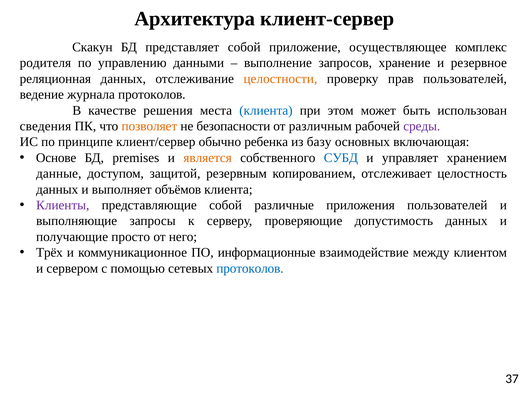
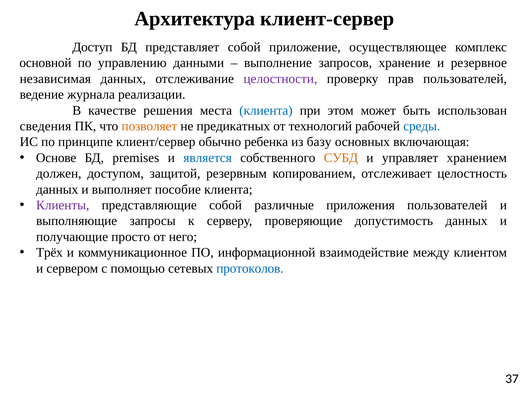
Скакун: Скакун -> Доступ
родителя: родителя -> основной
реляционная: реляционная -> независимая
целостности colour: orange -> purple
журнала протоколов: протоколов -> реализации
безопасности: безопасности -> предикатных
различным: различным -> технологий
среды colour: purple -> blue
является colour: orange -> blue
СУБД colour: blue -> orange
данные: данные -> должен
объёмов: объёмов -> пособие
информационные: информационные -> информационной
